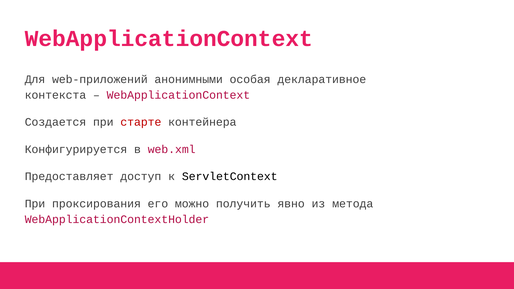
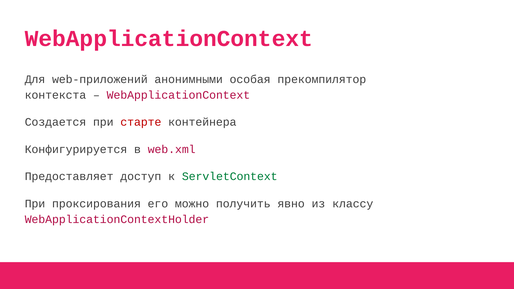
декларативное: декларативное -> прекомпилятор
ServletContext colour: black -> green
метода: метода -> классу
